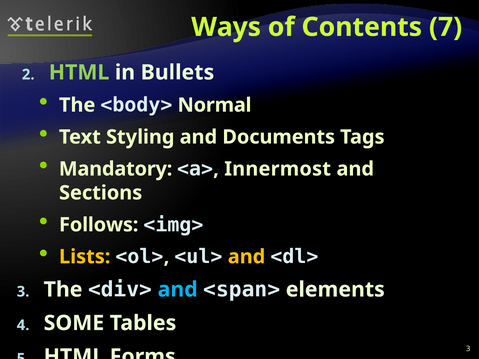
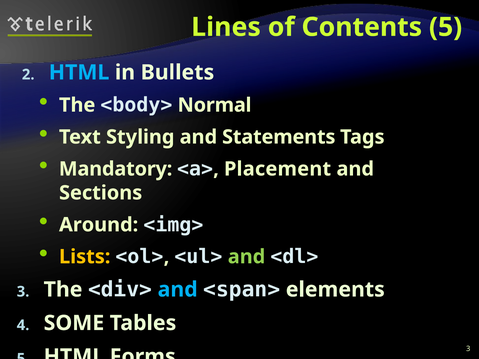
Ways: Ways -> Lines
Contents 7: 7 -> 5
HTML at (79, 72) colour: light green -> light blue
Documents: Documents -> Statements
Innermost: Innermost -> Placement
Follows: Follows -> Around
and at (247, 257) colour: yellow -> light green
